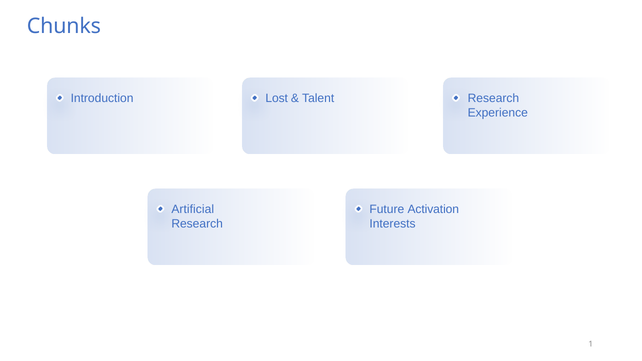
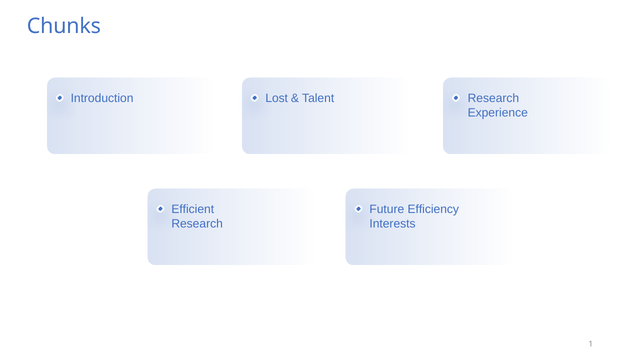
Artificial: Artificial -> Efficient
Activation: Activation -> Efficiency
